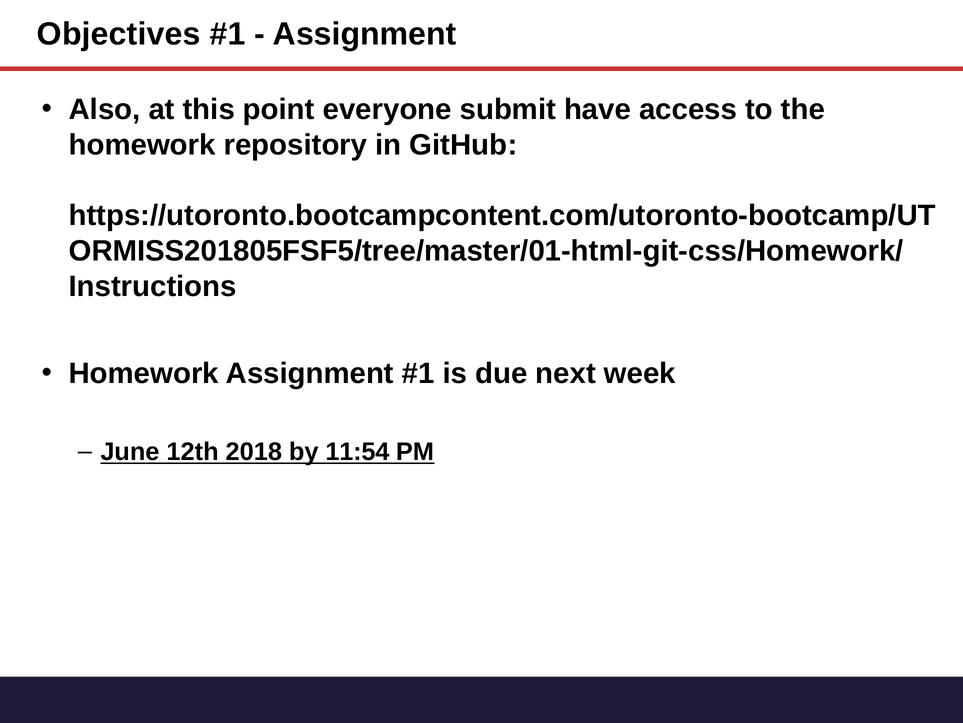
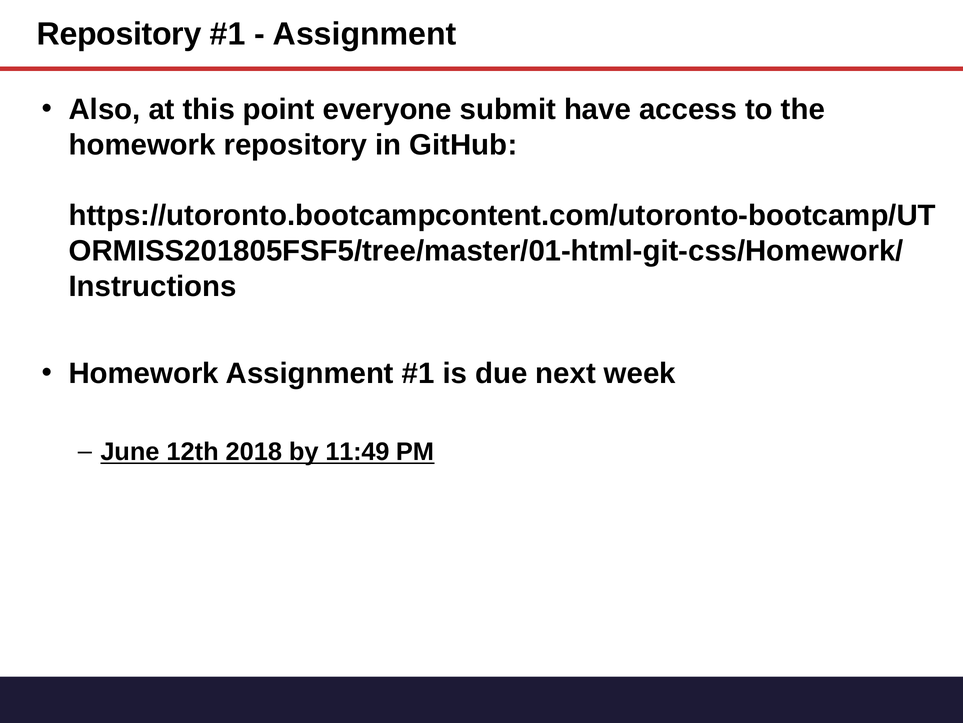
Objectives at (119, 34): Objectives -> Repository
11:54: 11:54 -> 11:49
